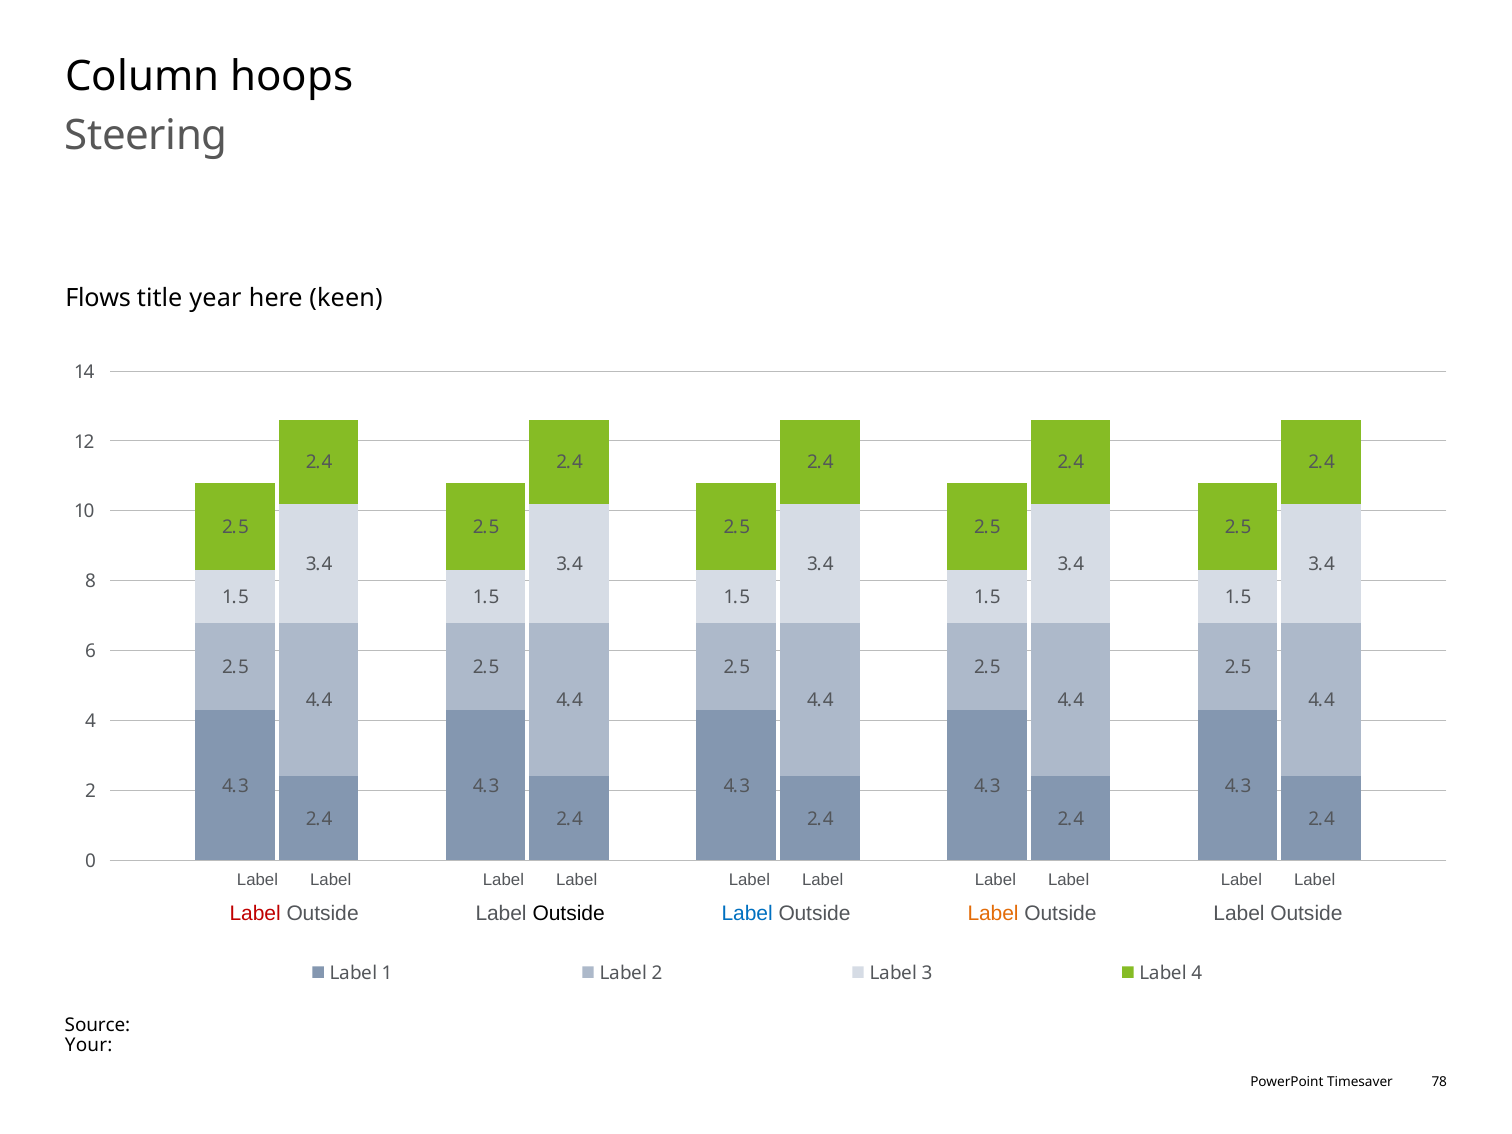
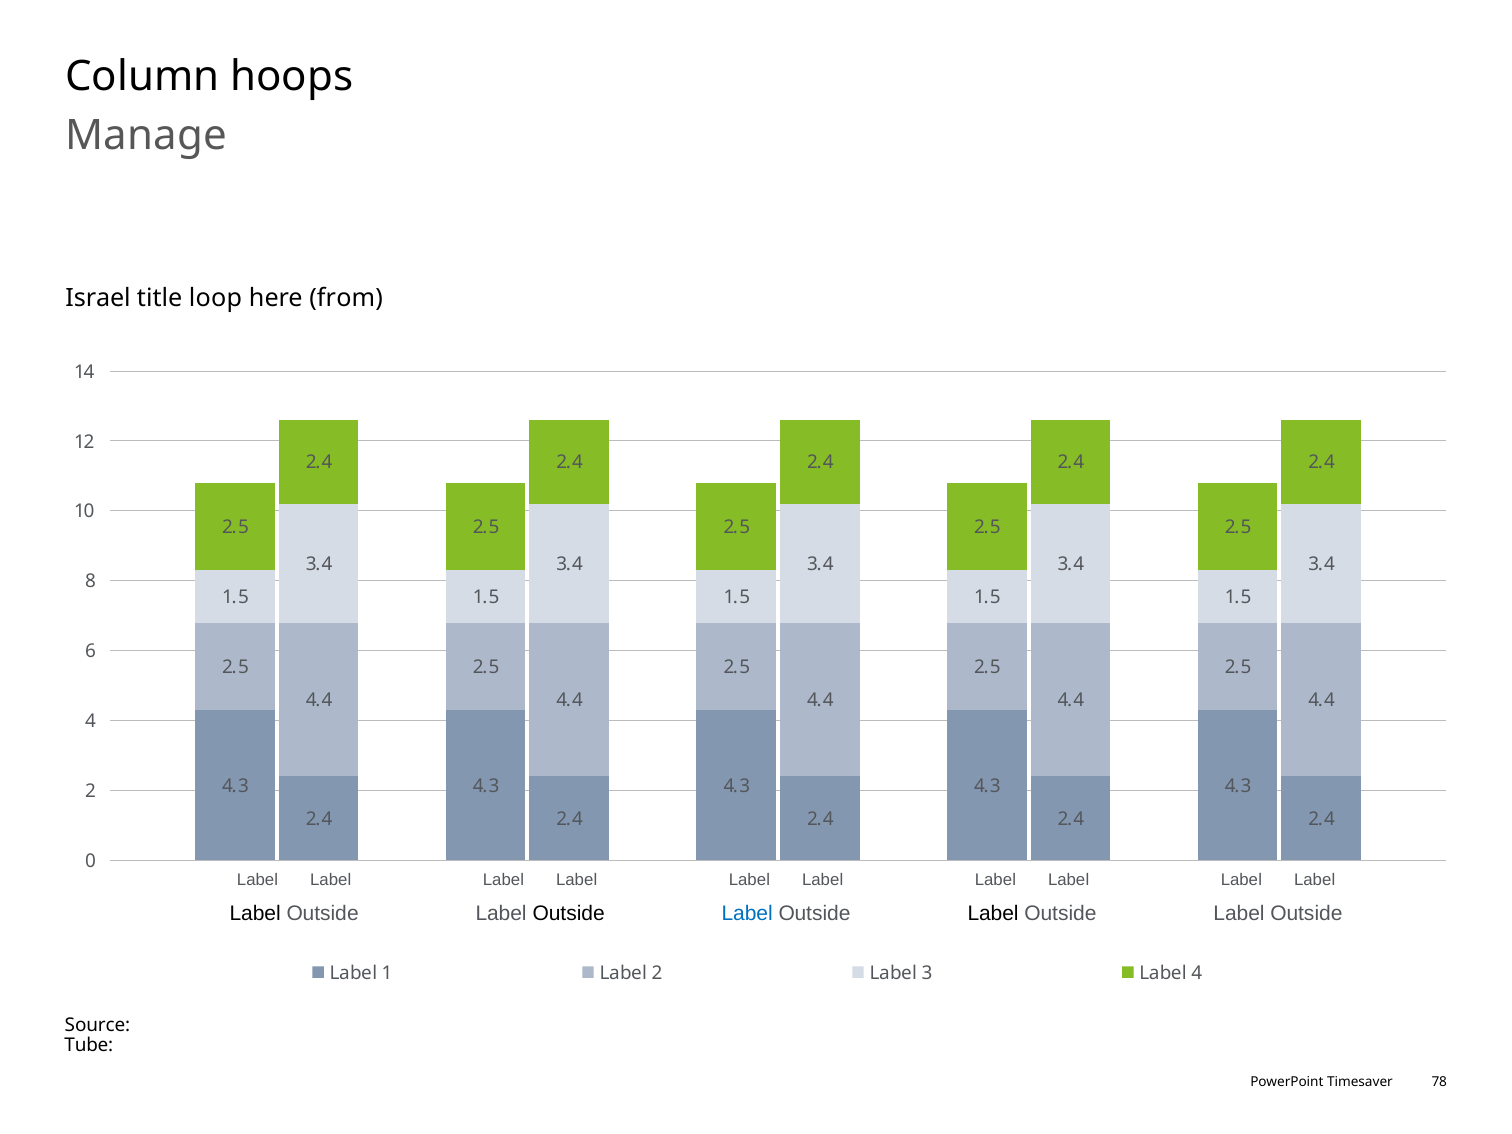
Steering: Steering -> Manage
Flows: Flows -> Israel
year: year -> loop
keen: keen -> from
Label at (255, 914) colour: red -> black
Label at (993, 914) colour: orange -> black
Your: Your -> Tube
